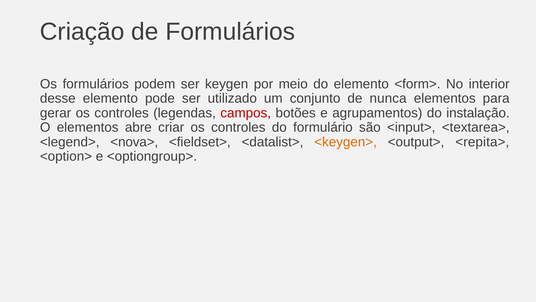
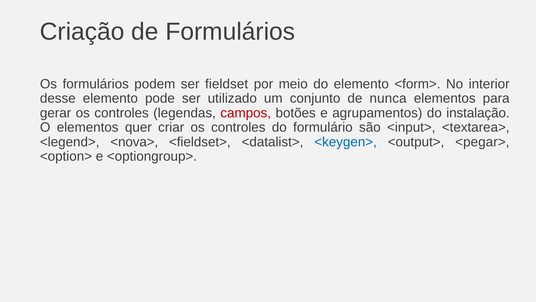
keygen: keygen -> fieldset
abre: abre -> quer
<keygen> colour: orange -> blue
<repita>: <repita> -> <pegar>
